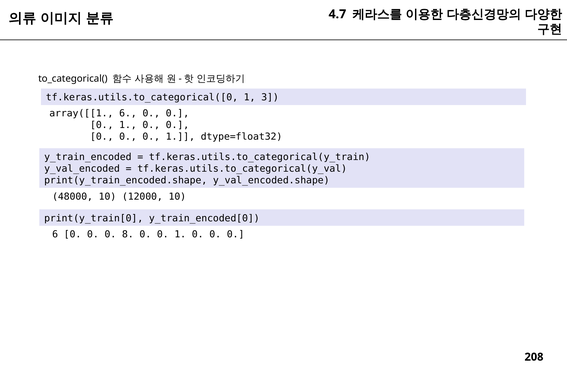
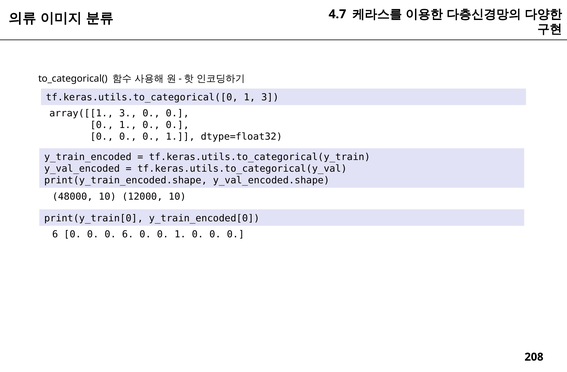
array([[1 6: 6 -> 3
0 8: 8 -> 6
